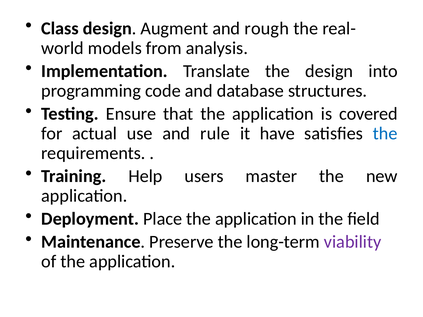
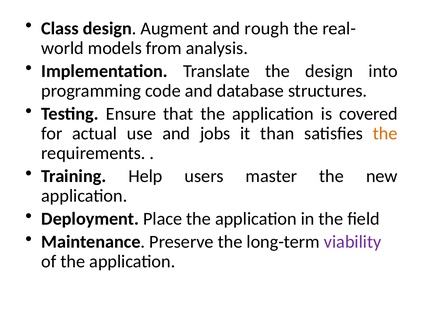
rule: rule -> jobs
have: have -> than
the at (385, 134) colour: blue -> orange
